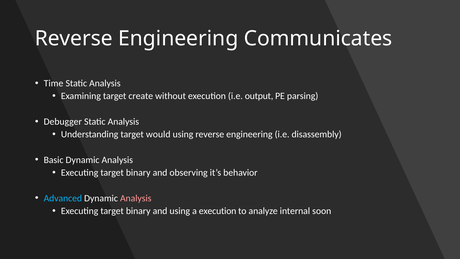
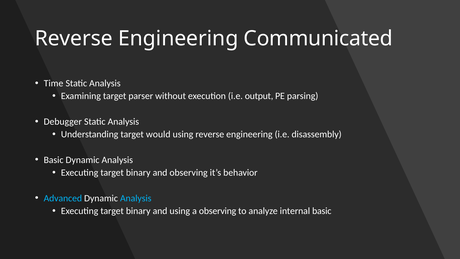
Communicates: Communicates -> Communicated
create: create -> parser
Analysis at (136, 198) colour: pink -> light blue
a execution: execution -> observing
internal soon: soon -> basic
